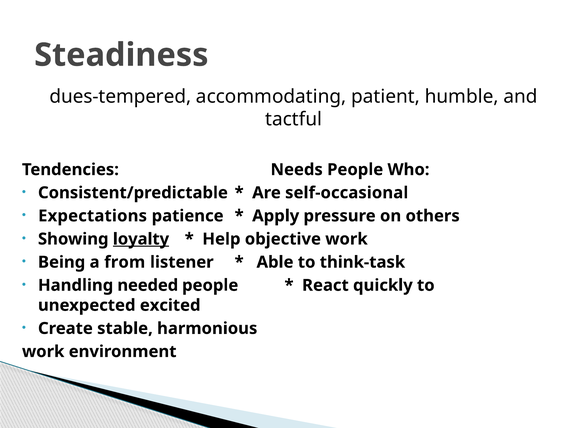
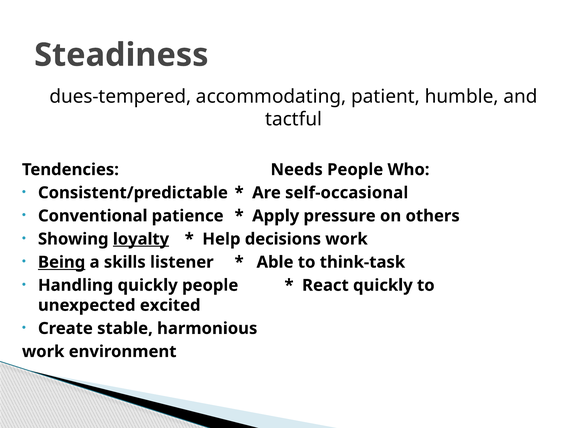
Expectations: Expectations -> Conventional
objective: objective -> decisions
Being underline: none -> present
from: from -> skills
Handling needed: needed -> quickly
